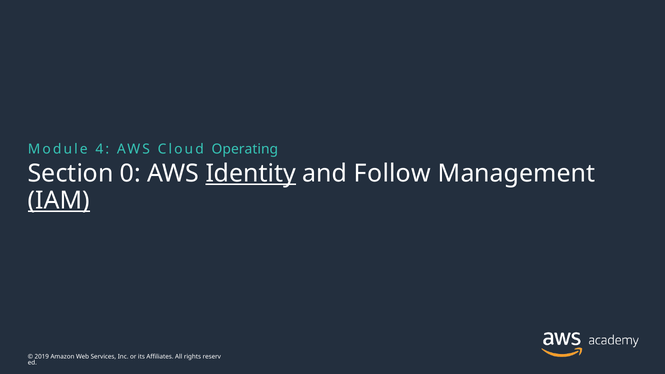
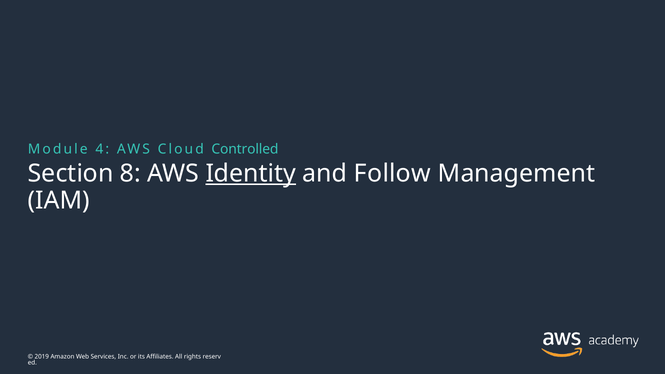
Operating: Operating -> Controlled
0: 0 -> 8
IAM underline: present -> none
